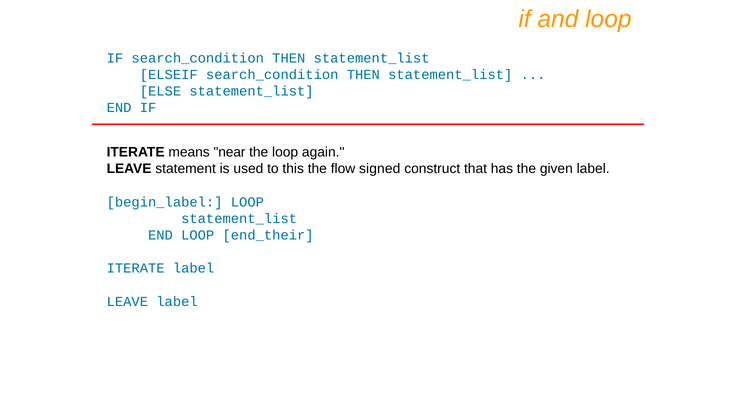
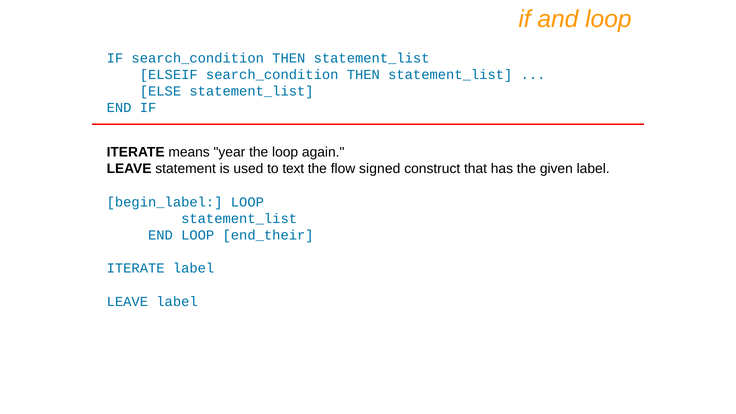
near: near -> year
this: this -> text
